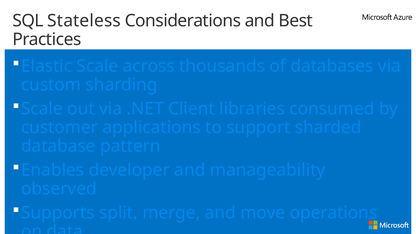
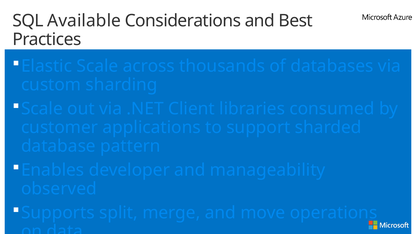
Stateless: Stateless -> Available
